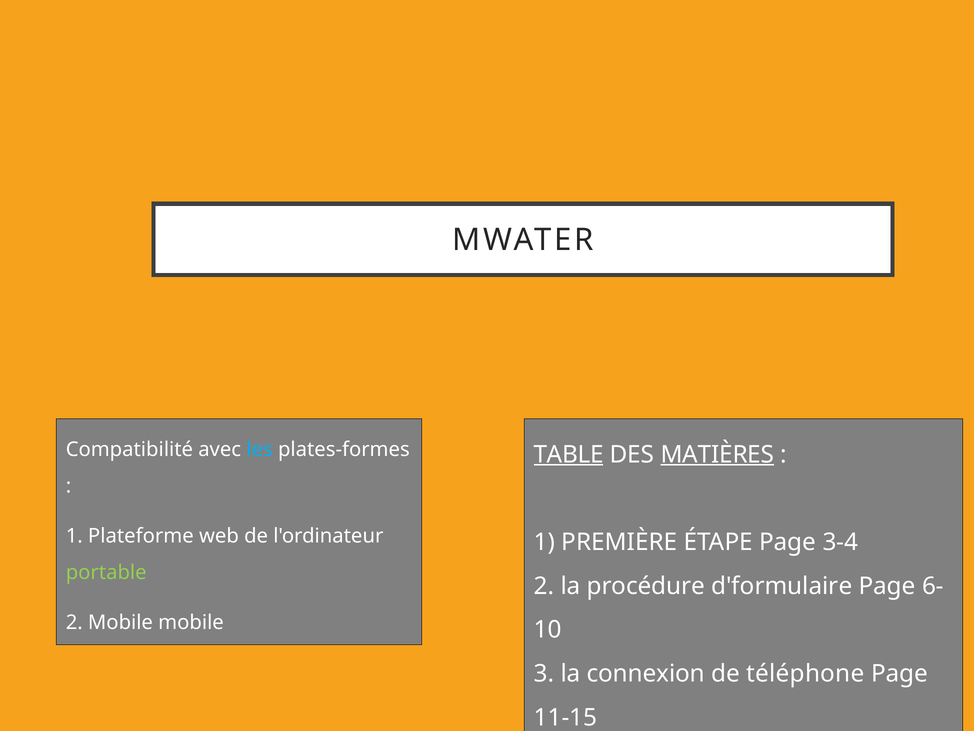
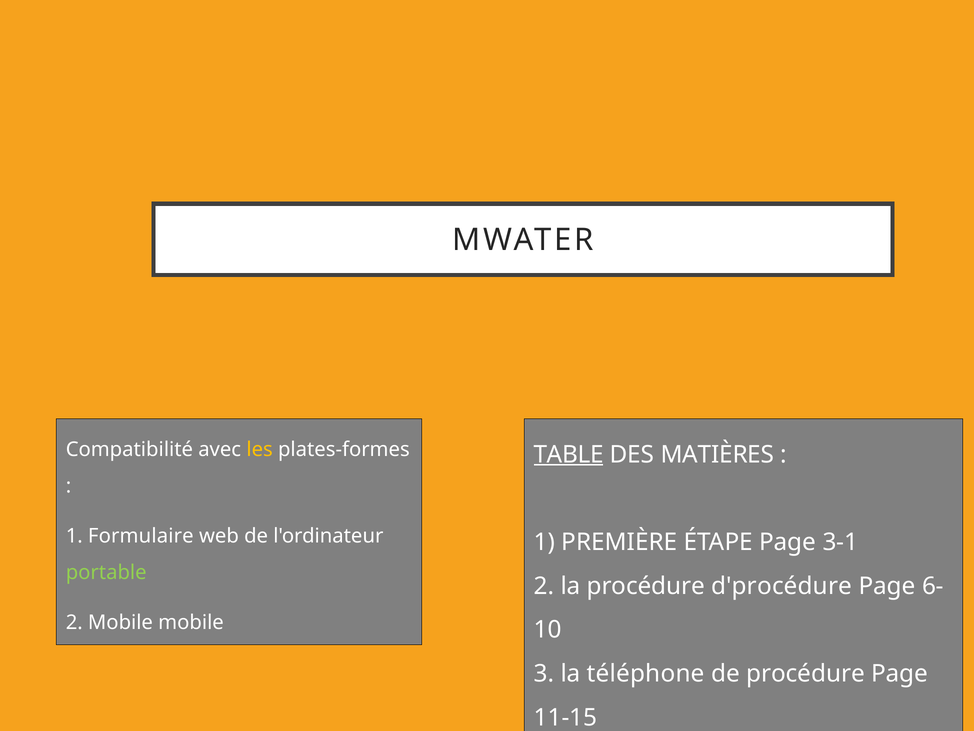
les colour: light blue -> yellow
MATIÈRES underline: present -> none
Plateforme: Plateforme -> Formulaire
3-4: 3-4 -> 3-1
d'formulaire: d'formulaire -> d'procédure
connexion: connexion -> téléphone
de téléphone: téléphone -> procédure
